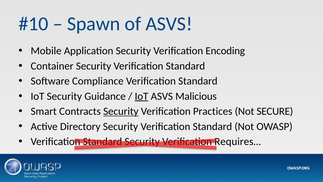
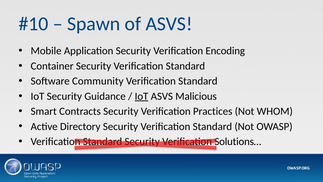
Compliance: Compliance -> Community
Security at (121, 111) underline: present -> none
SECURE: SECURE -> WHOM
Requires…: Requires… -> Solutions…
